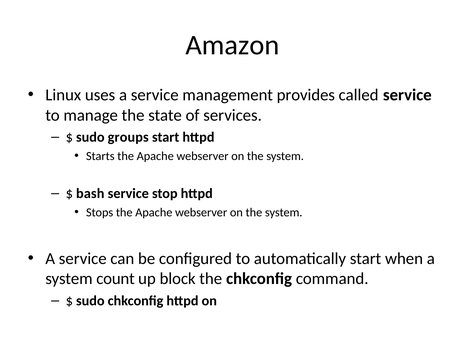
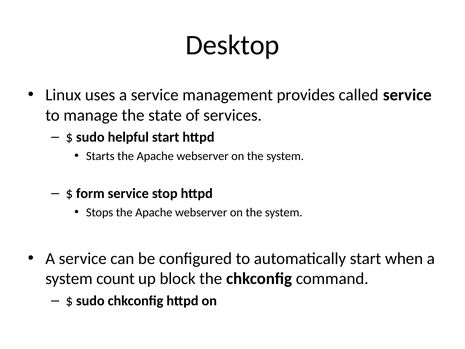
Amazon: Amazon -> Desktop
groups: groups -> helpful
bash: bash -> form
